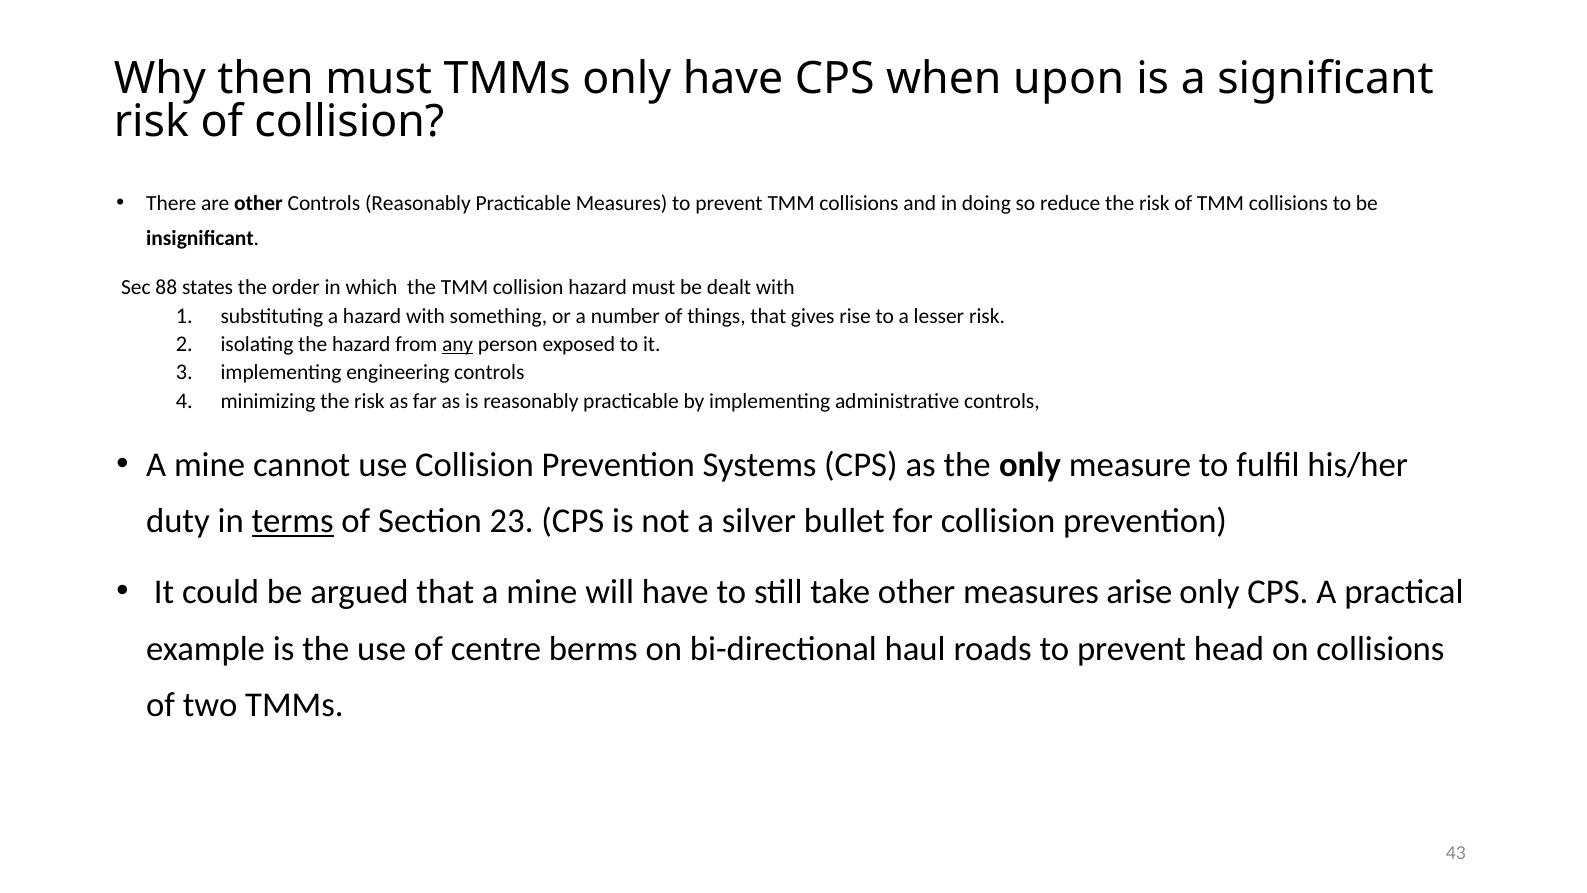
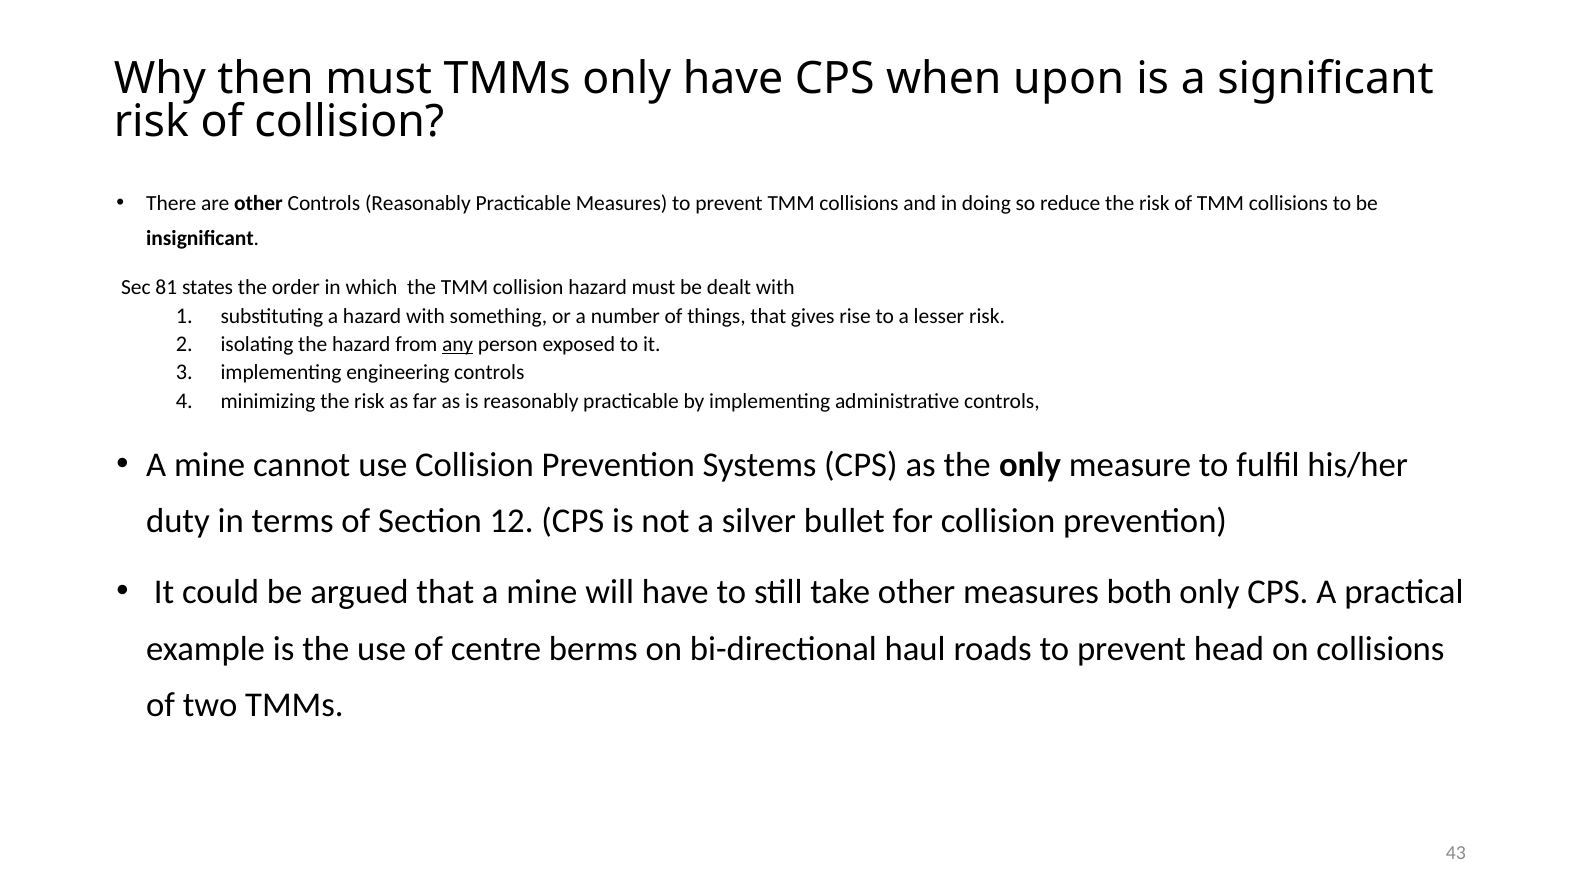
88: 88 -> 81
terms underline: present -> none
23: 23 -> 12
arise: arise -> both
